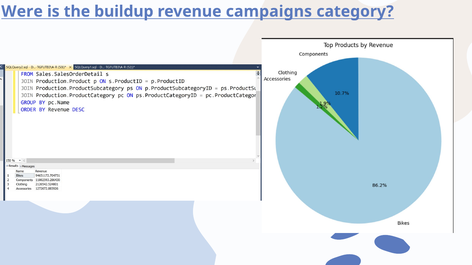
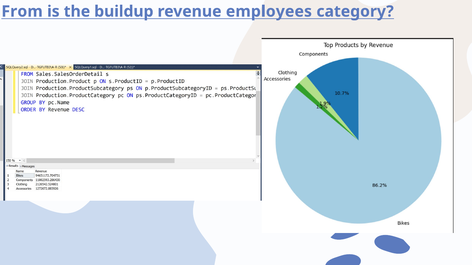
Were: Were -> From
campaigns: campaigns -> employees
